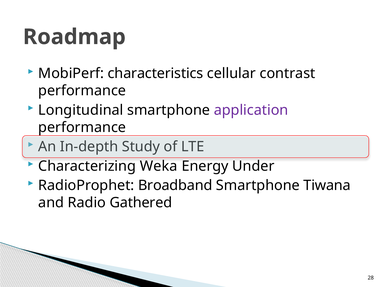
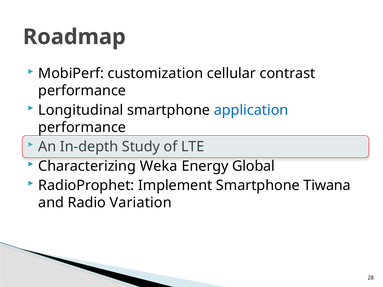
characteristics: characteristics -> customization
application colour: purple -> blue
Under: Under -> Global
Broadband: Broadband -> Implement
Gathered: Gathered -> Variation
